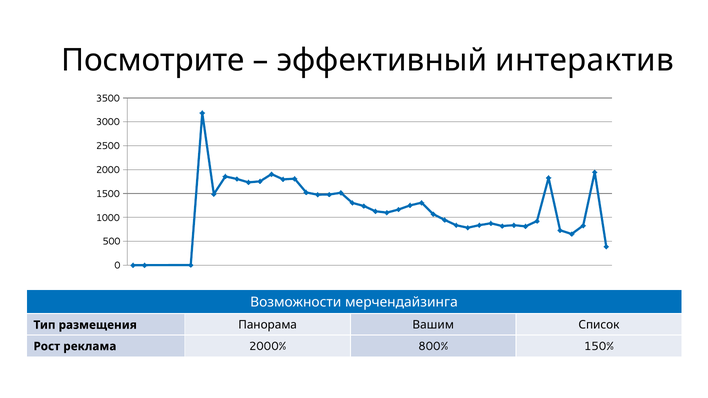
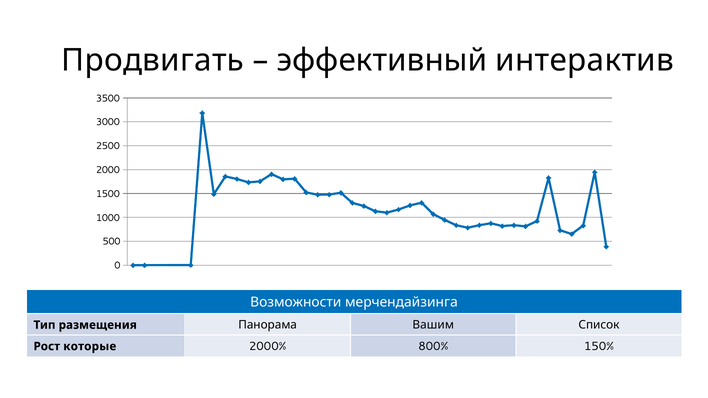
Посмотрите: Посмотрите -> Продвигать
реклама: реклама -> которые
